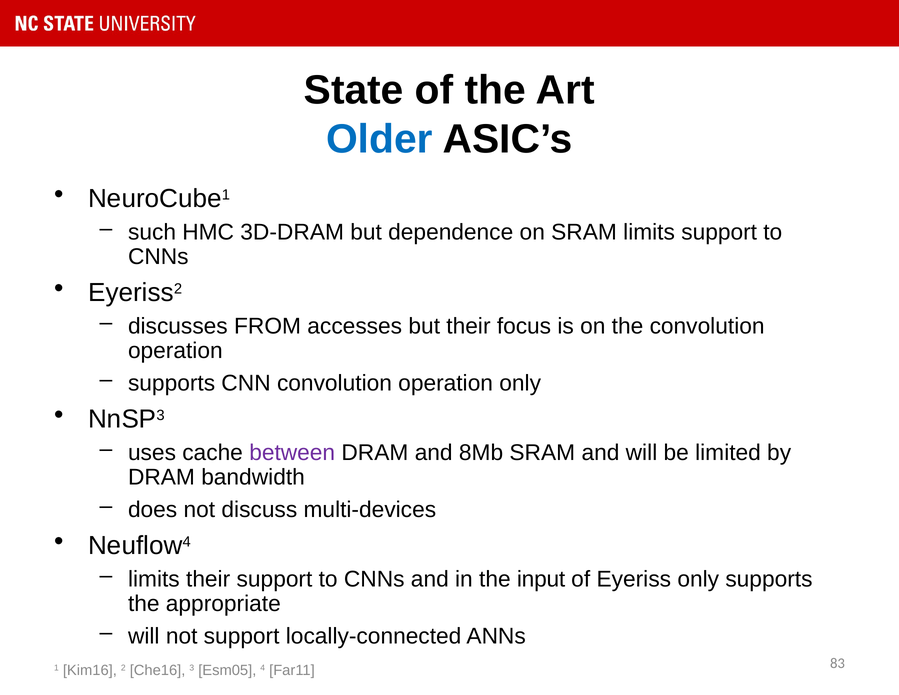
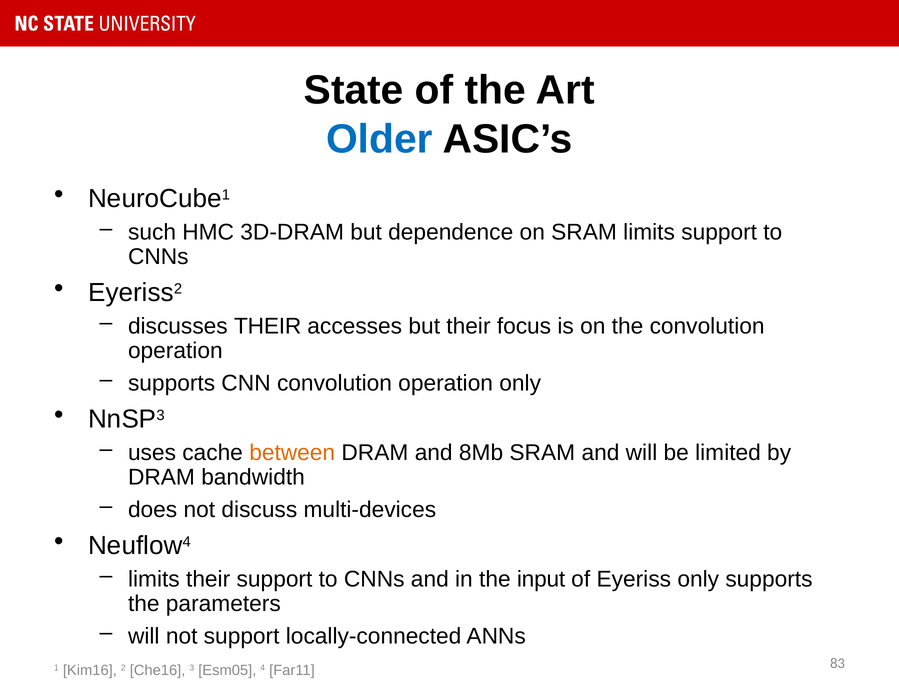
discusses FROM: FROM -> THEIR
between colour: purple -> orange
appropriate: appropriate -> parameters
